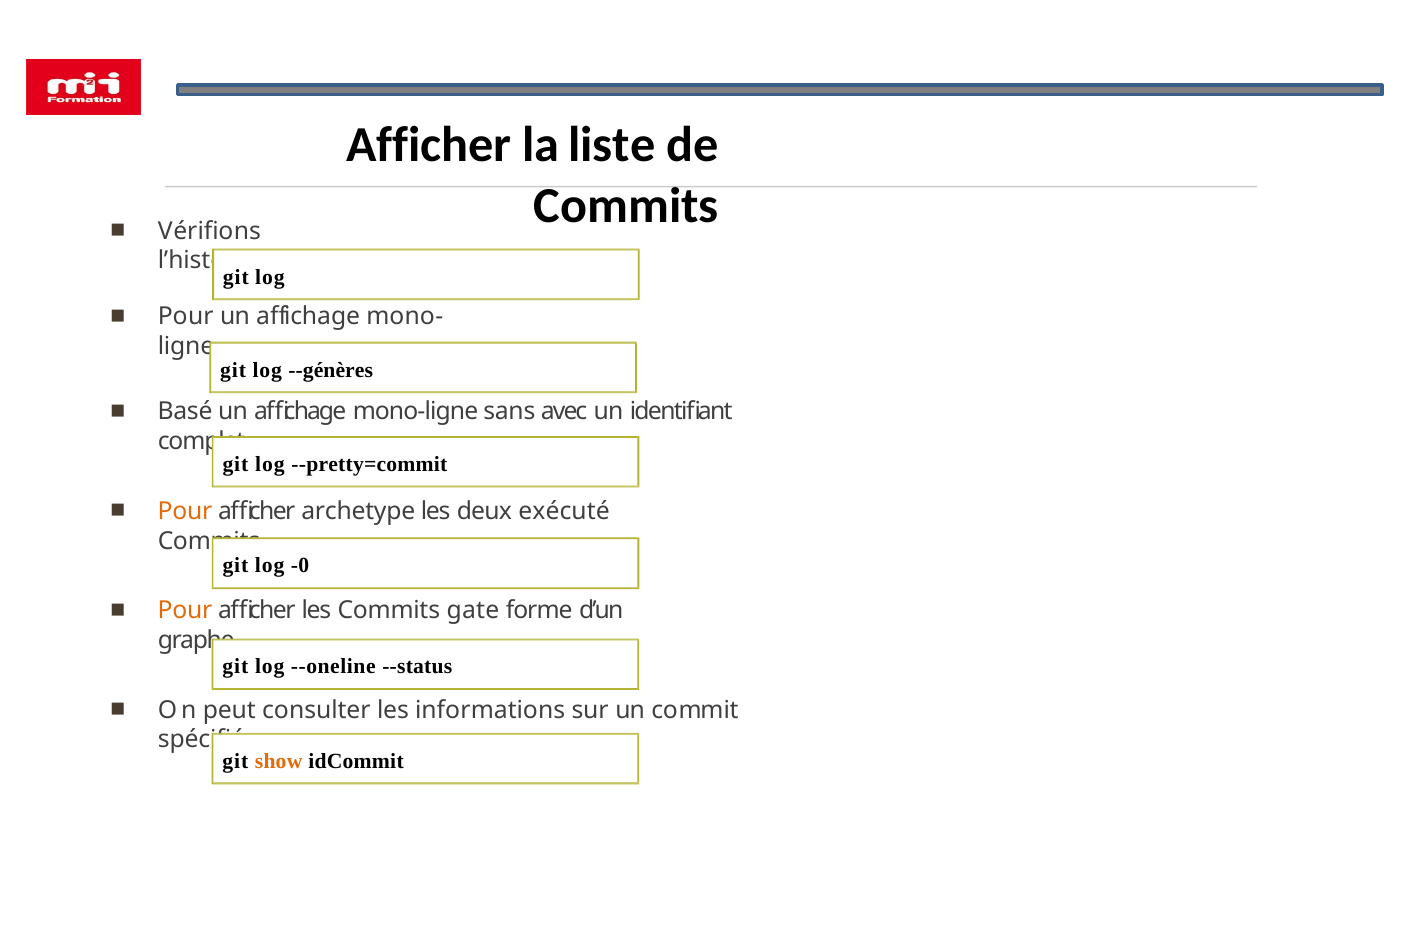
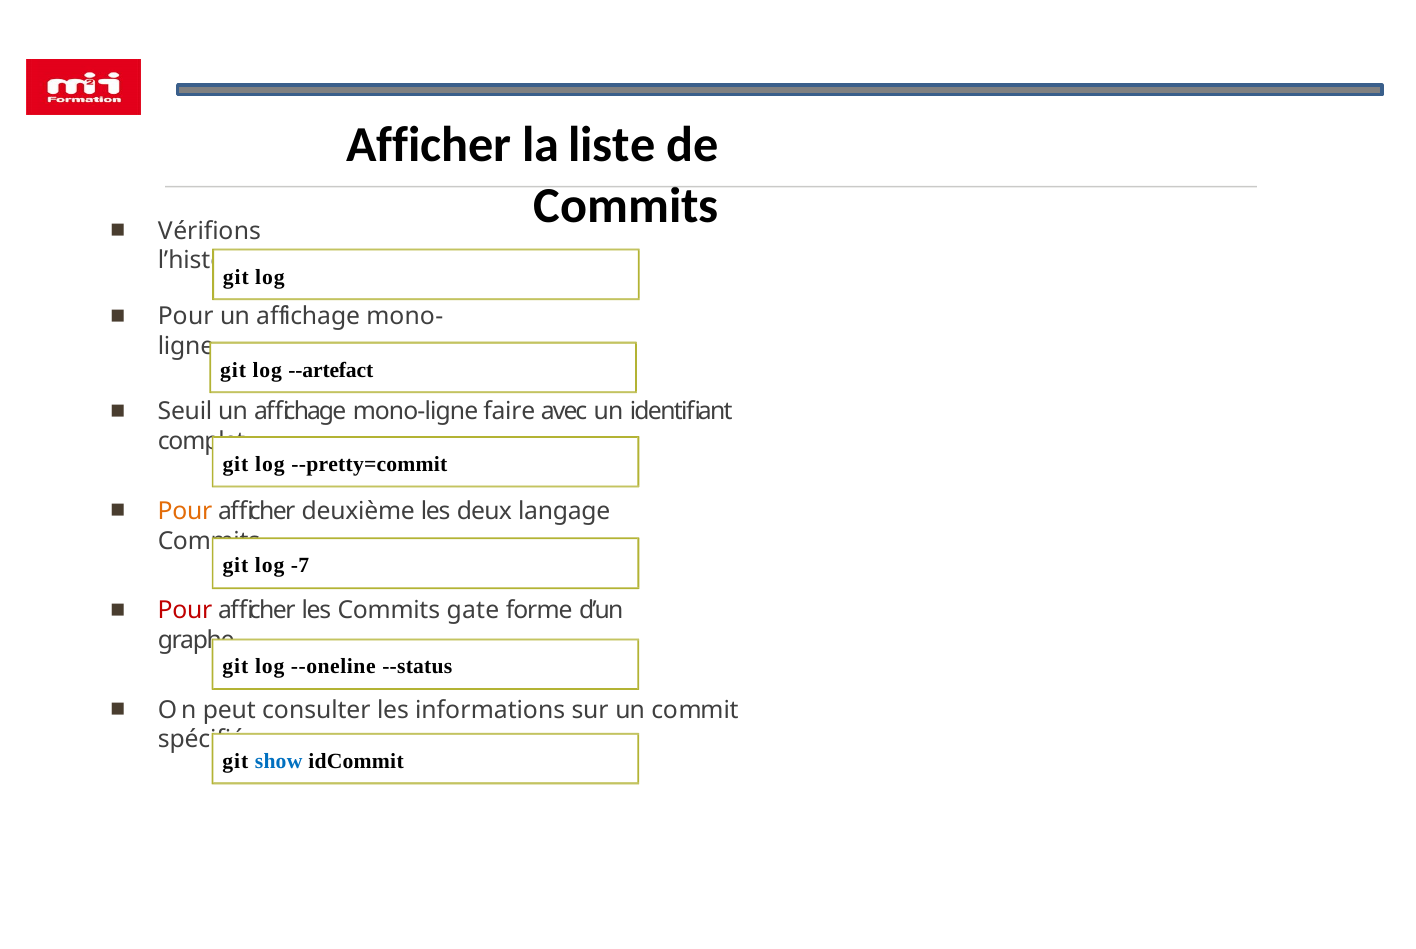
--génères: --génères -> --artefact
Basé: Basé -> Seuil
sans: sans -> faire
archetype: archetype -> deuxième
exécuté: exécuté -> langage
-0: -0 -> -7
Pour at (185, 611) colour: orange -> red
show colour: orange -> blue
